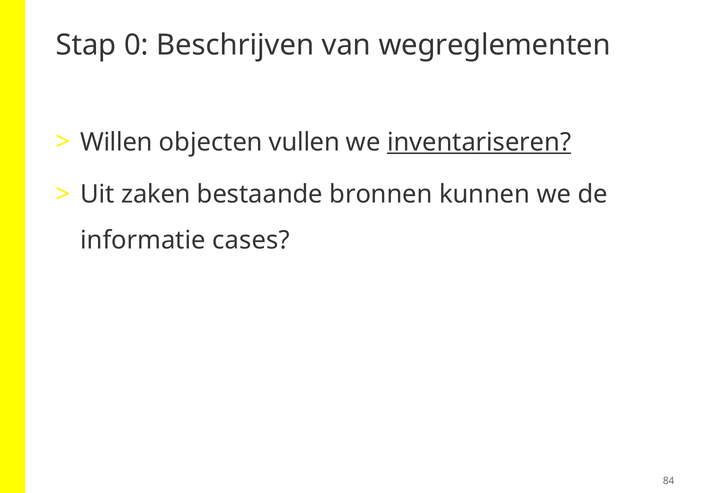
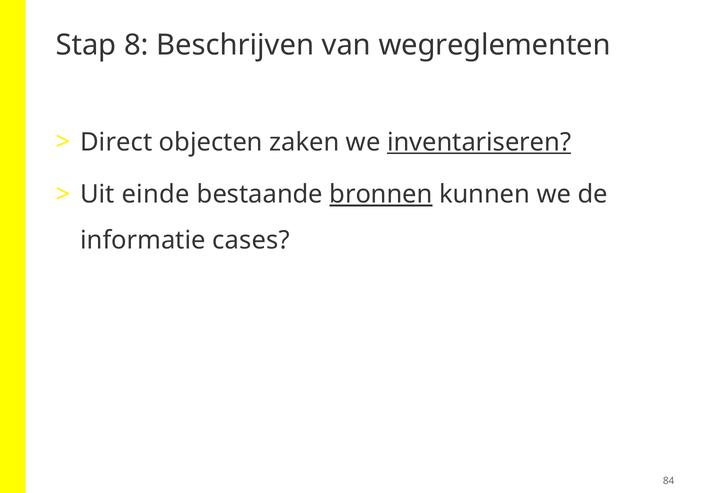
0: 0 -> 8
Willen: Willen -> Direct
vullen: vullen -> zaken
zaken: zaken -> einde
bronnen underline: none -> present
